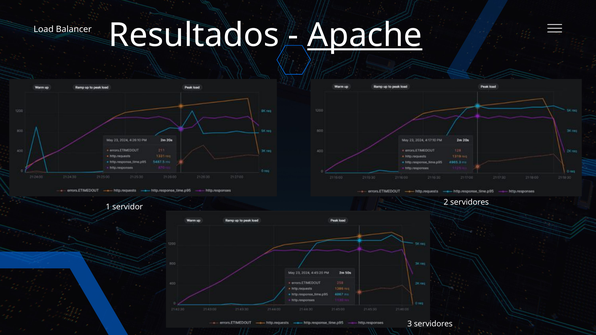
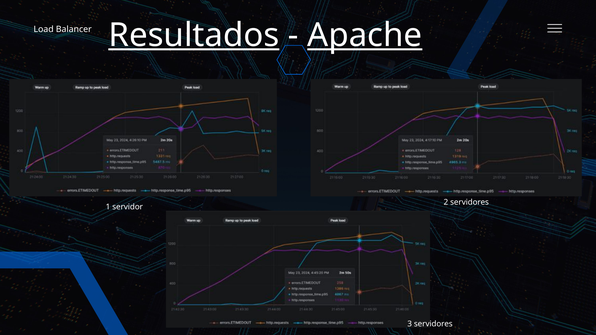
Resultados underline: none -> present
